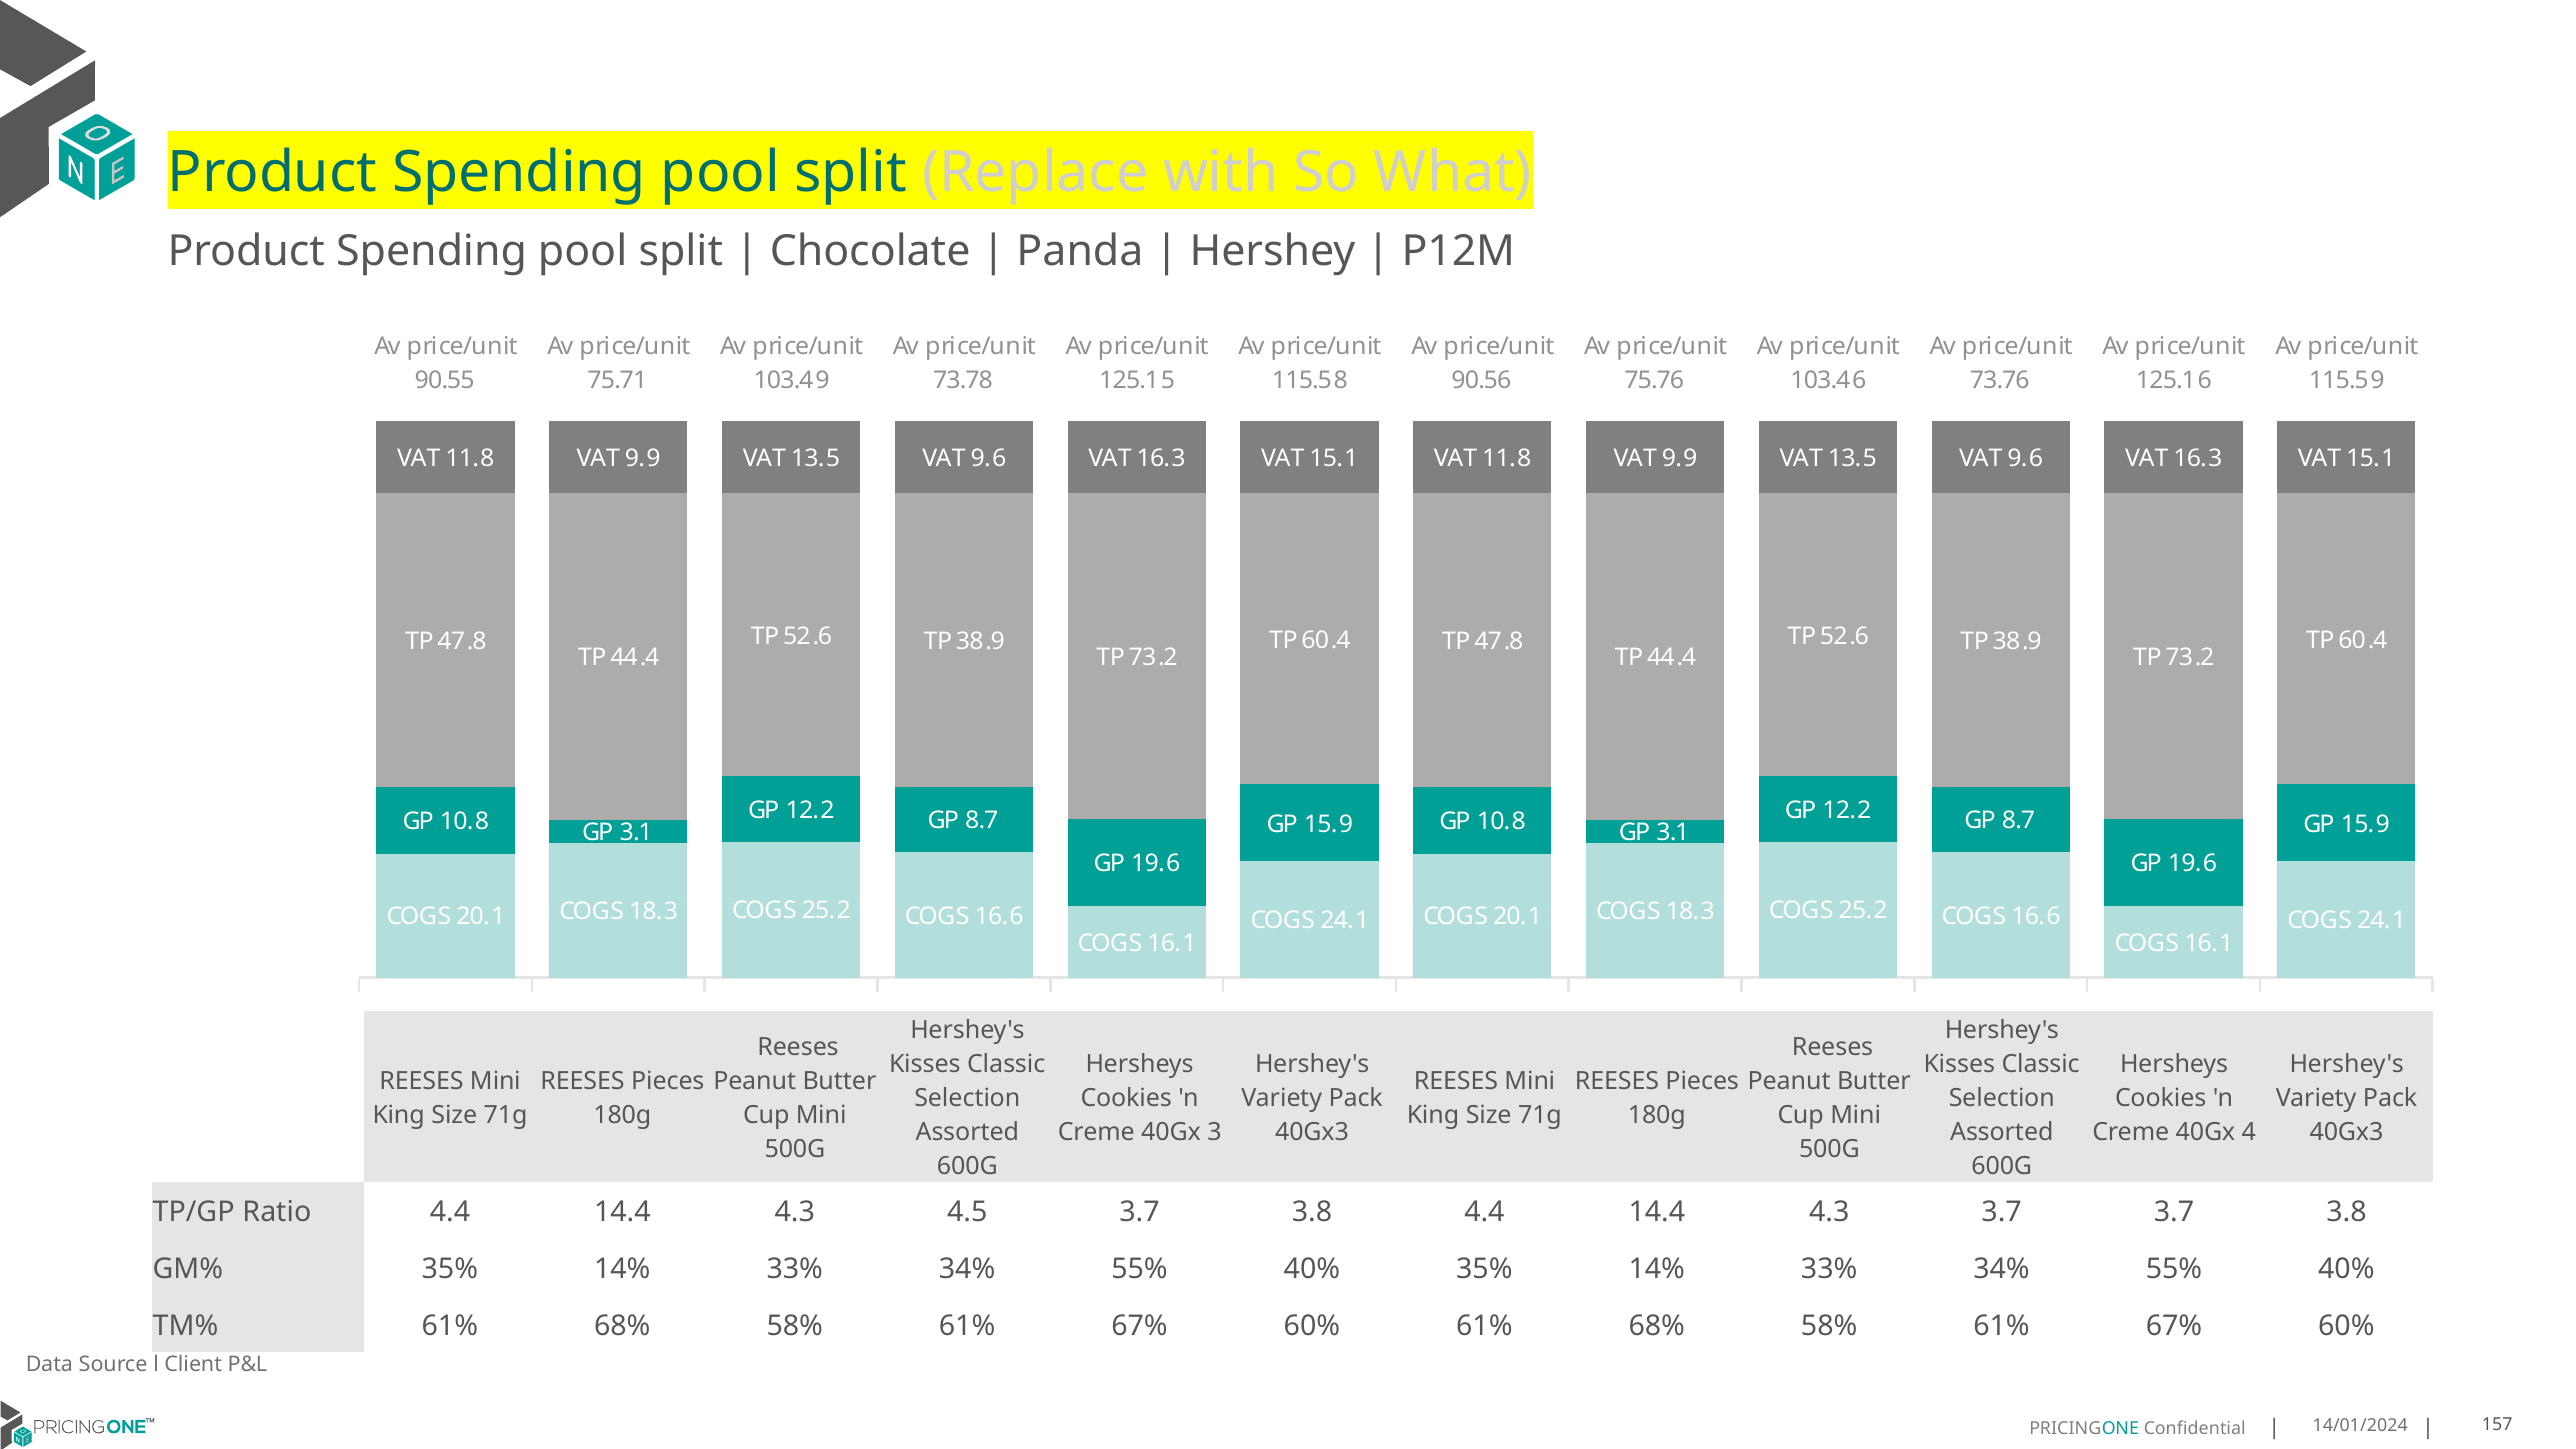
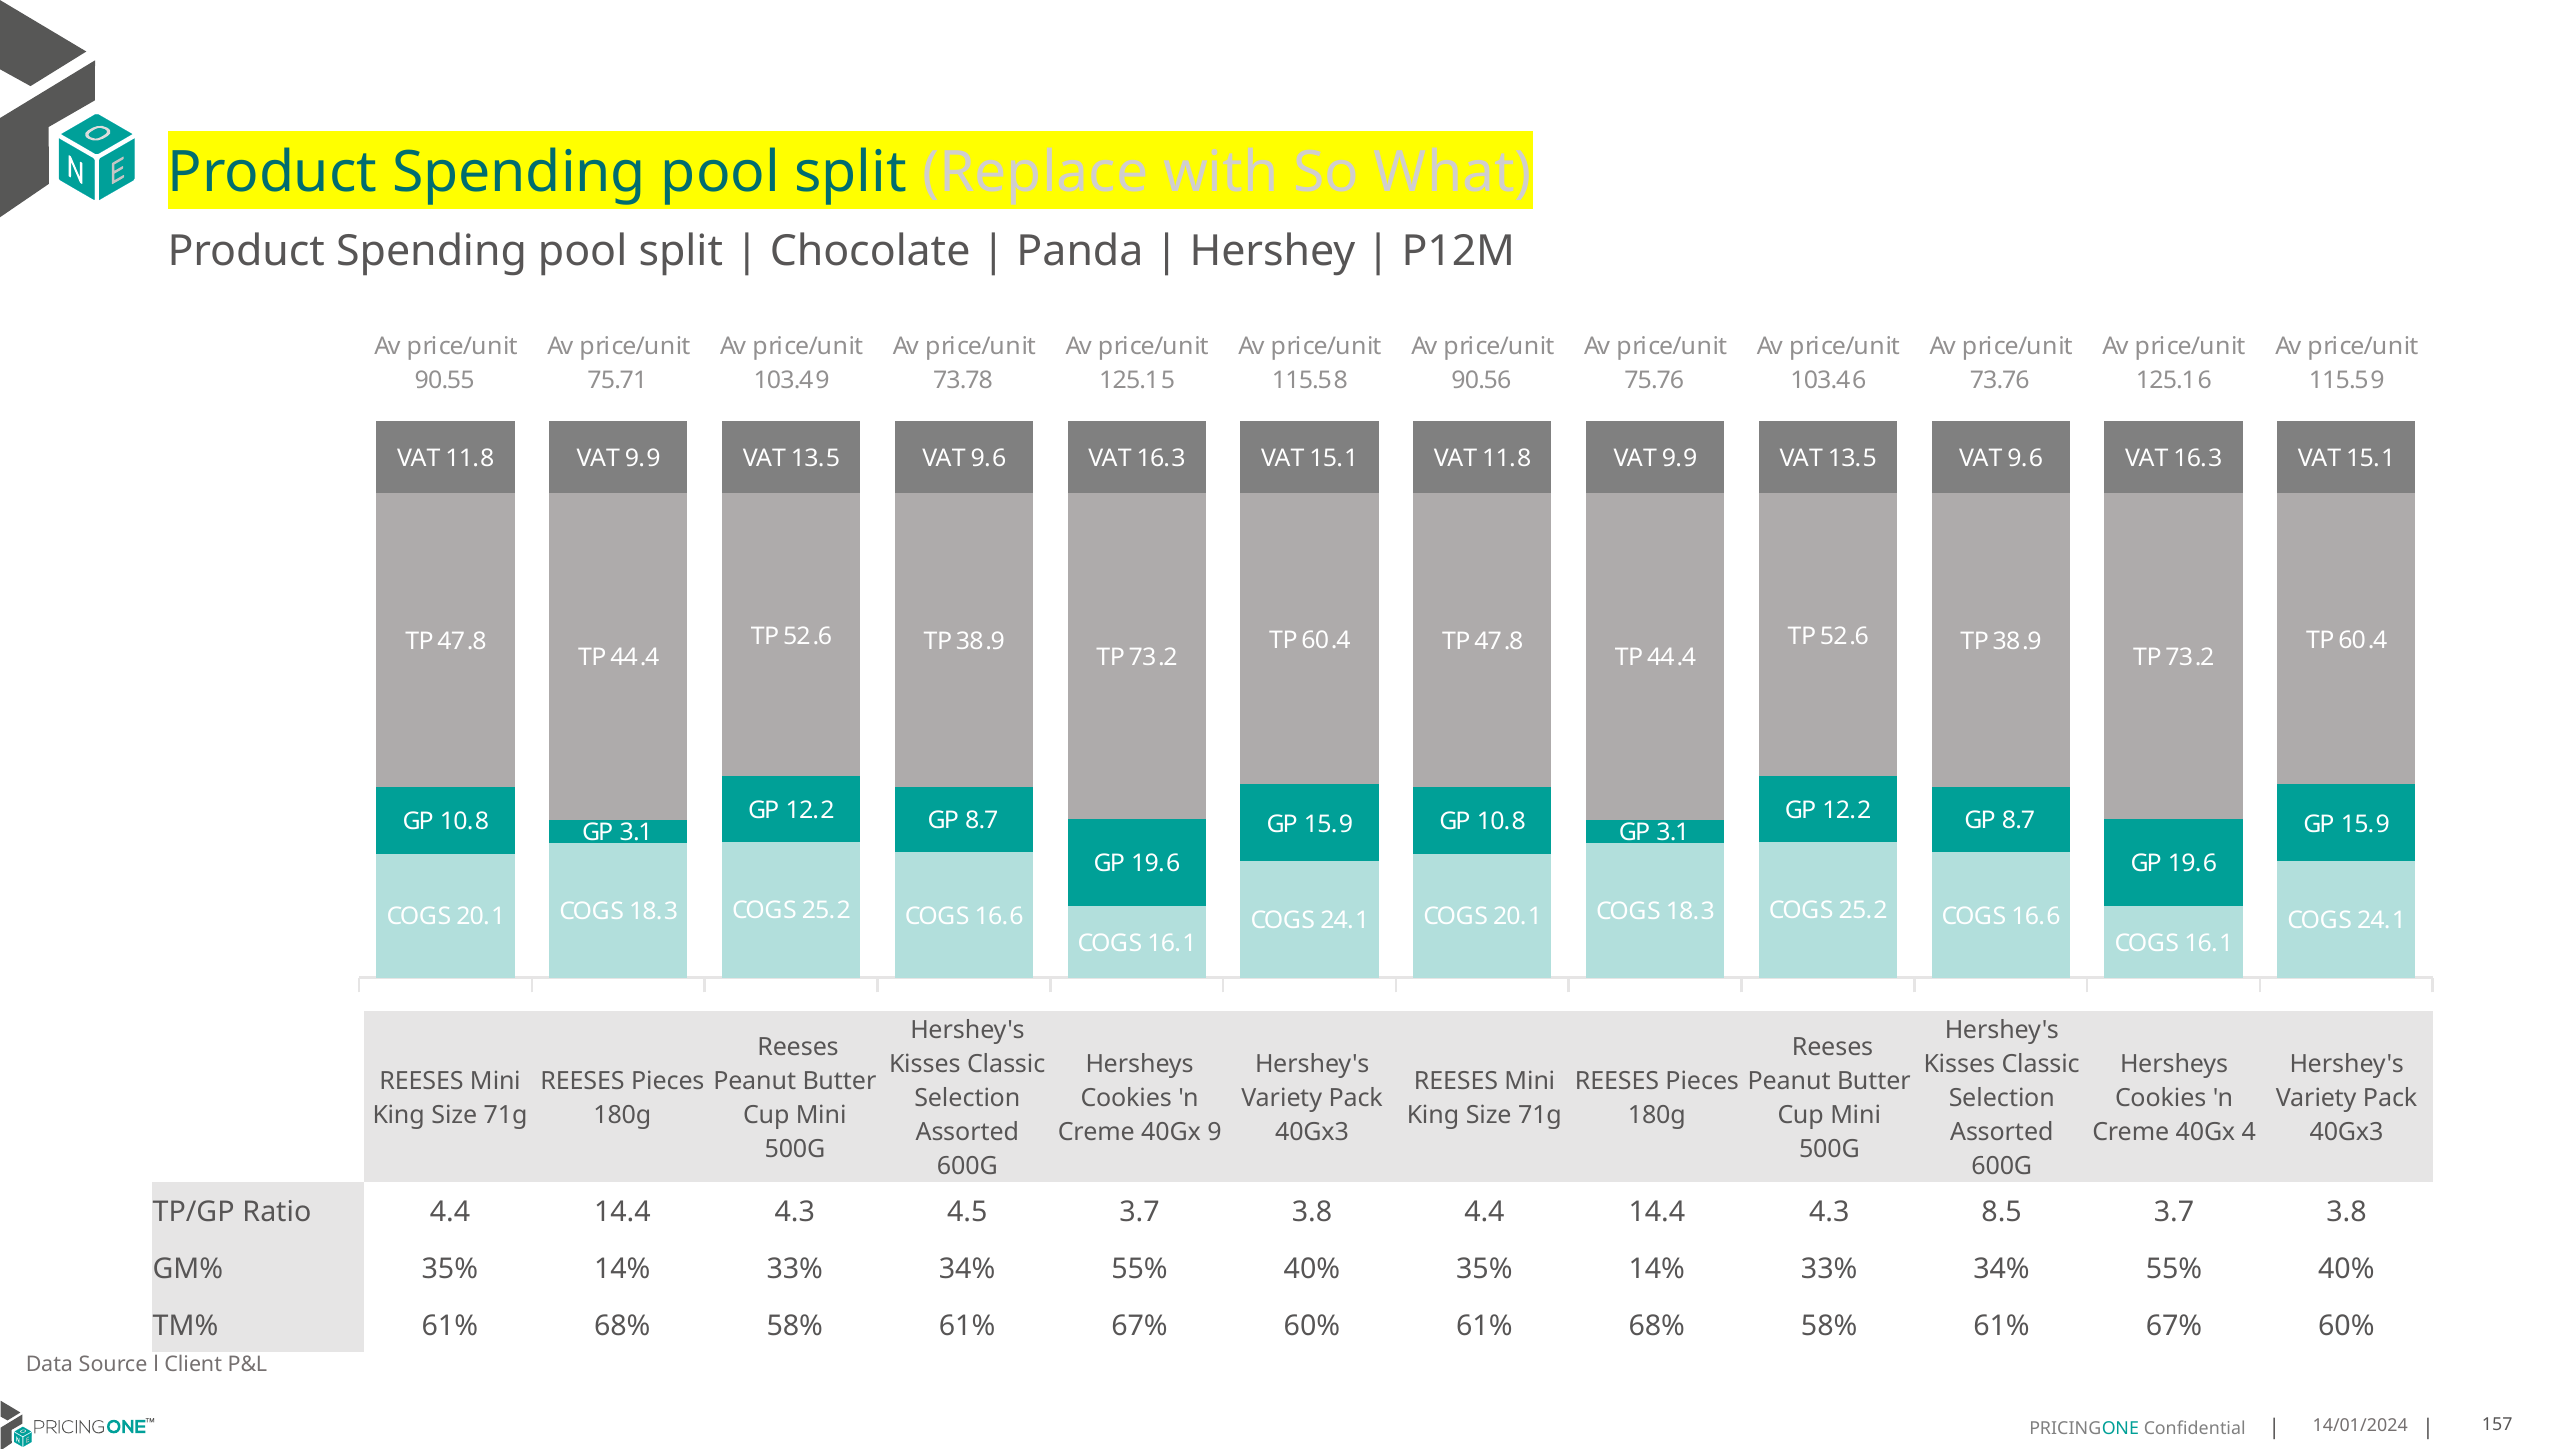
3: 3 -> 9
4.3 3.7: 3.7 -> 8.5
